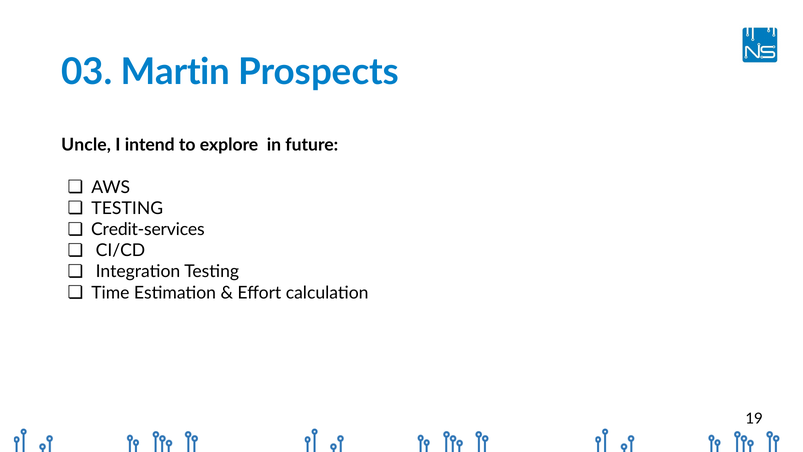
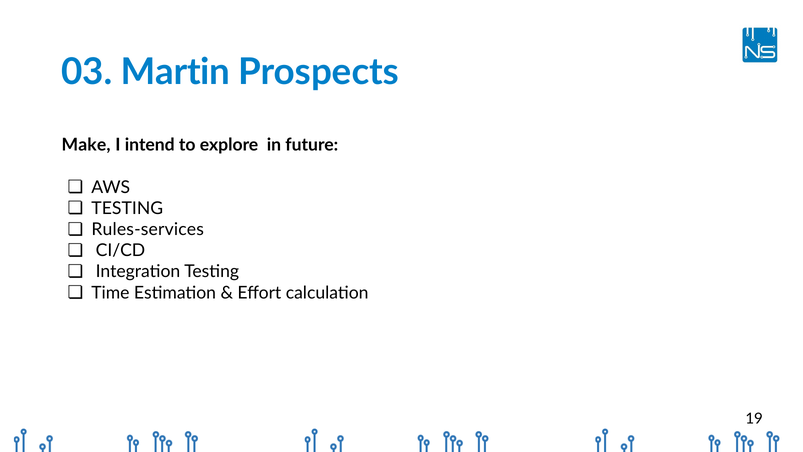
Uncle: Uncle -> Make
Credit-services: Credit-services -> Rules-services
